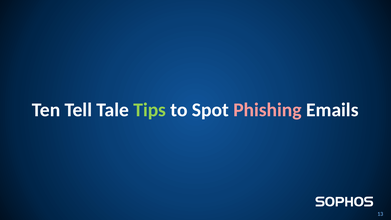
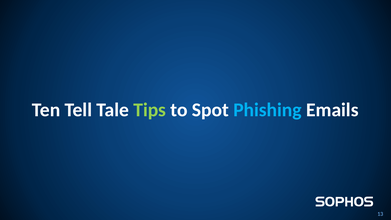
Phishing colour: pink -> light blue
